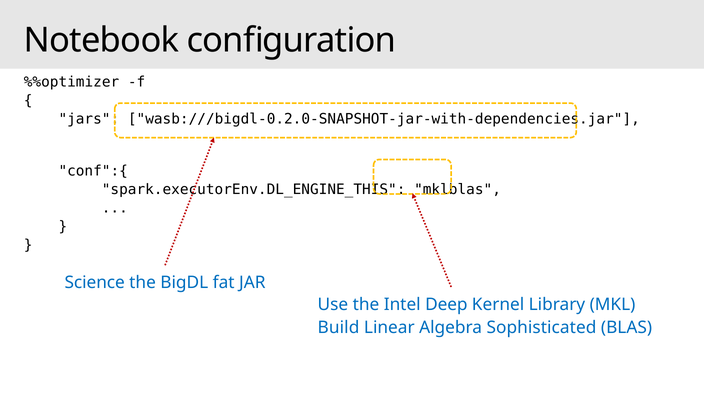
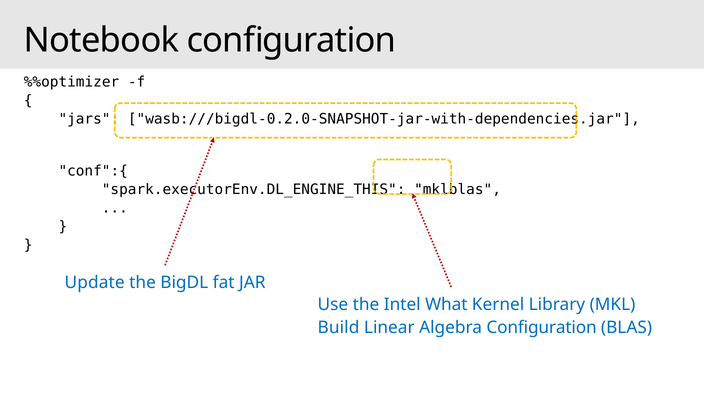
Science: Science -> Update
Deep: Deep -> What
Algebra Sophisticated: Sophisticated -> Configuration
